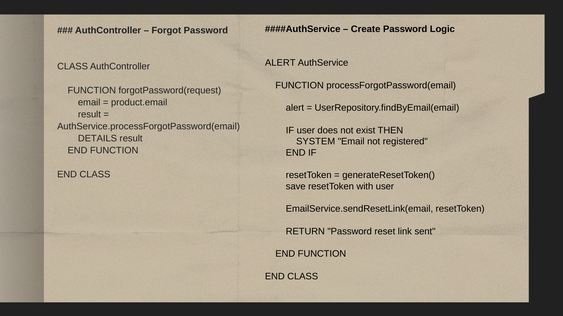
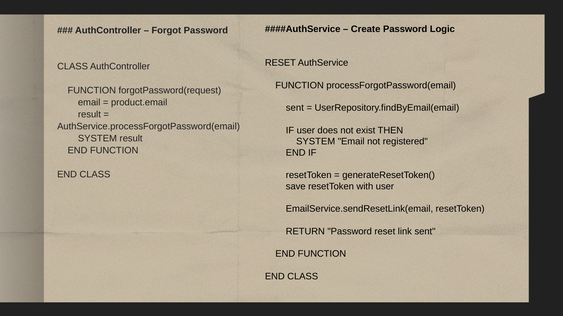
ALERT at (280, 63): ALERT -> RESET
alert at (295, 108): alert -> sent
DETAILS at (97, 139): DETAILS -> SYSTEM
